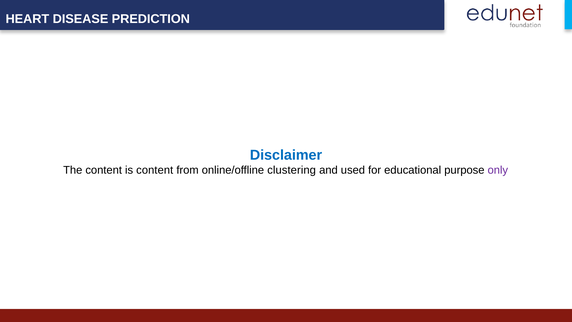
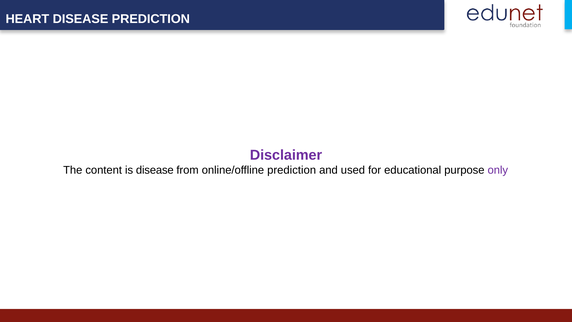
Disclaimer colour: blue -> purple
is content: content -> disease
online/offline clustering: clustering -> prediction
